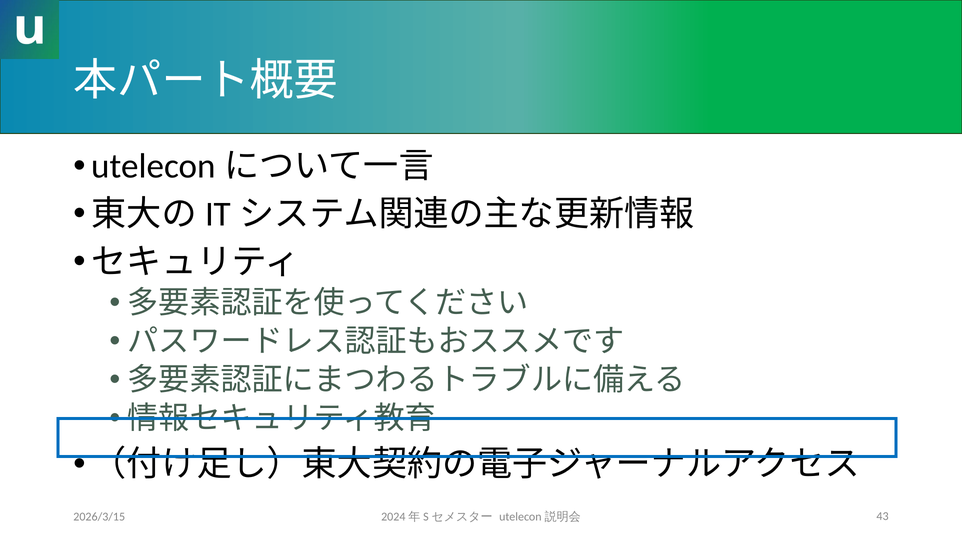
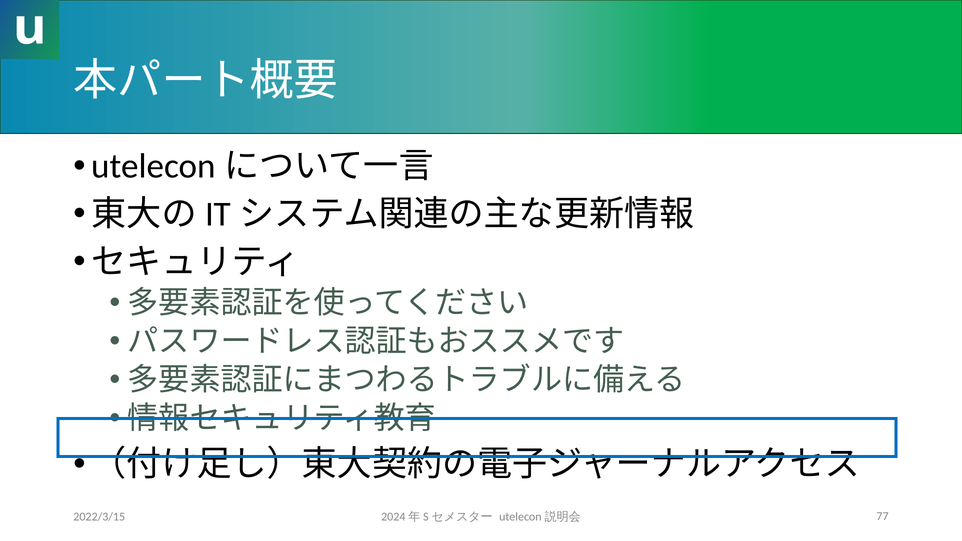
2026/3/15: 2026/3/15 -> 2022/3/15
43: 43 -> 77
